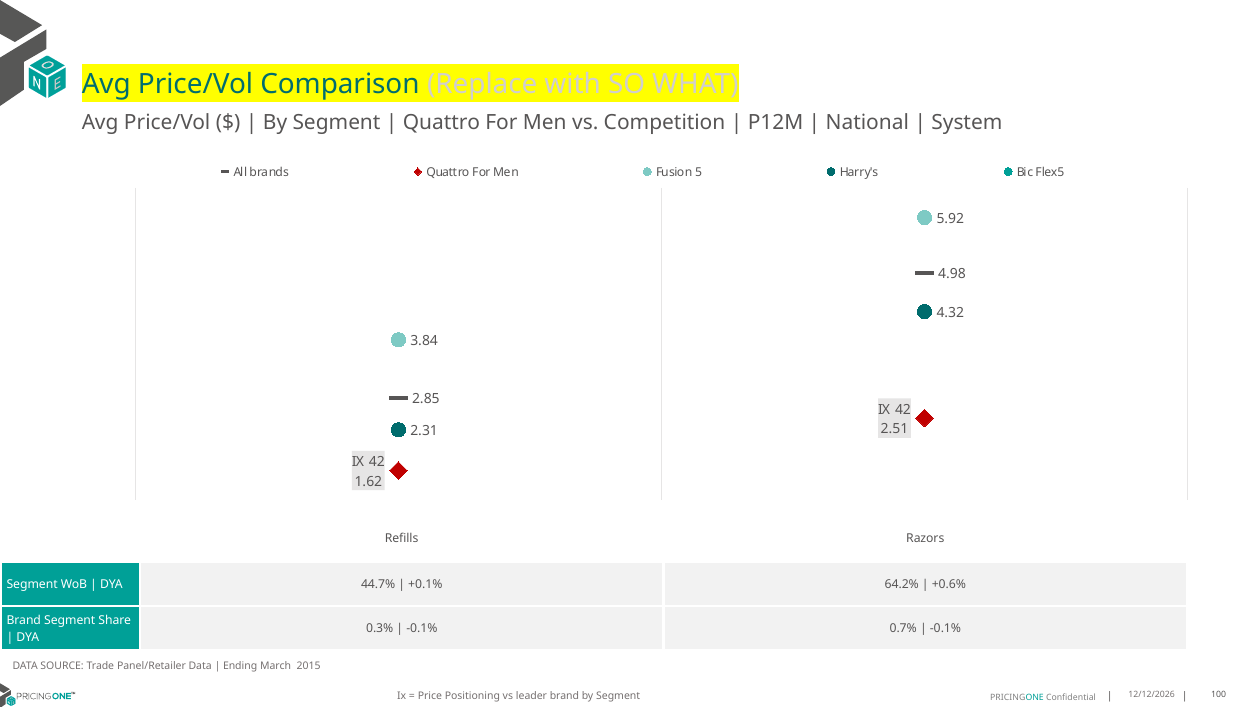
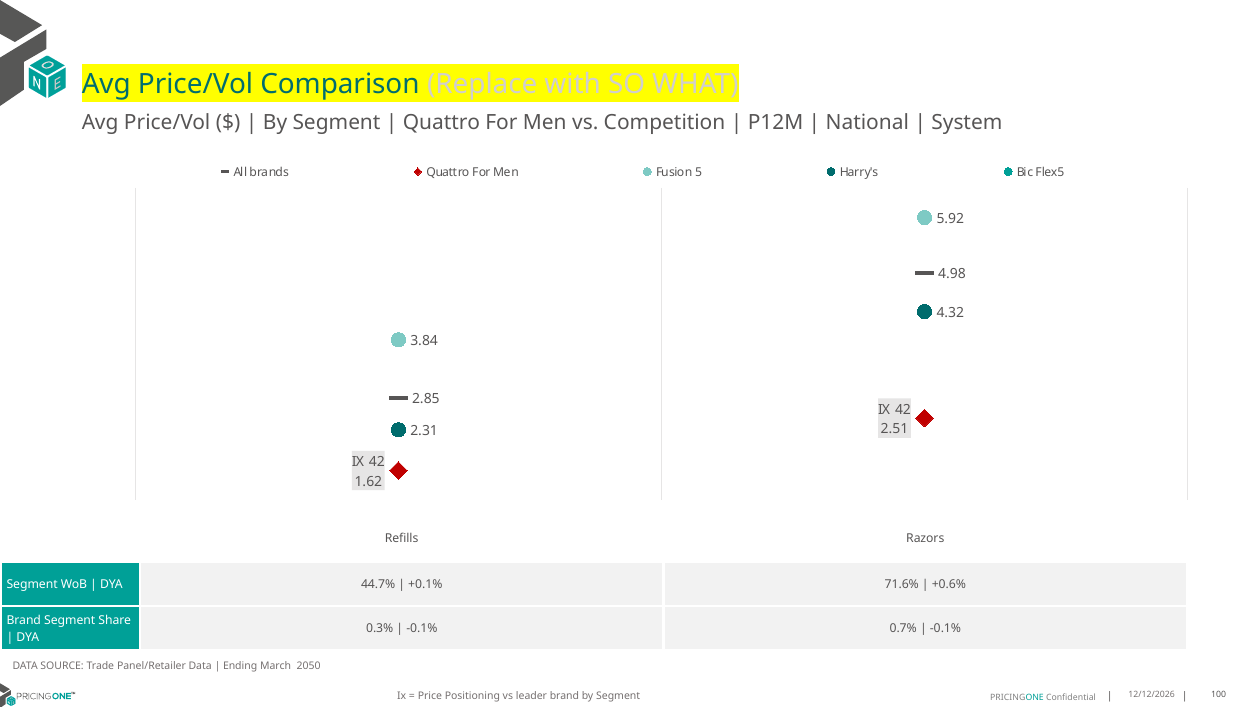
64.2%: 64.2% -> 71.6%
2015: 2015 -> 2050
